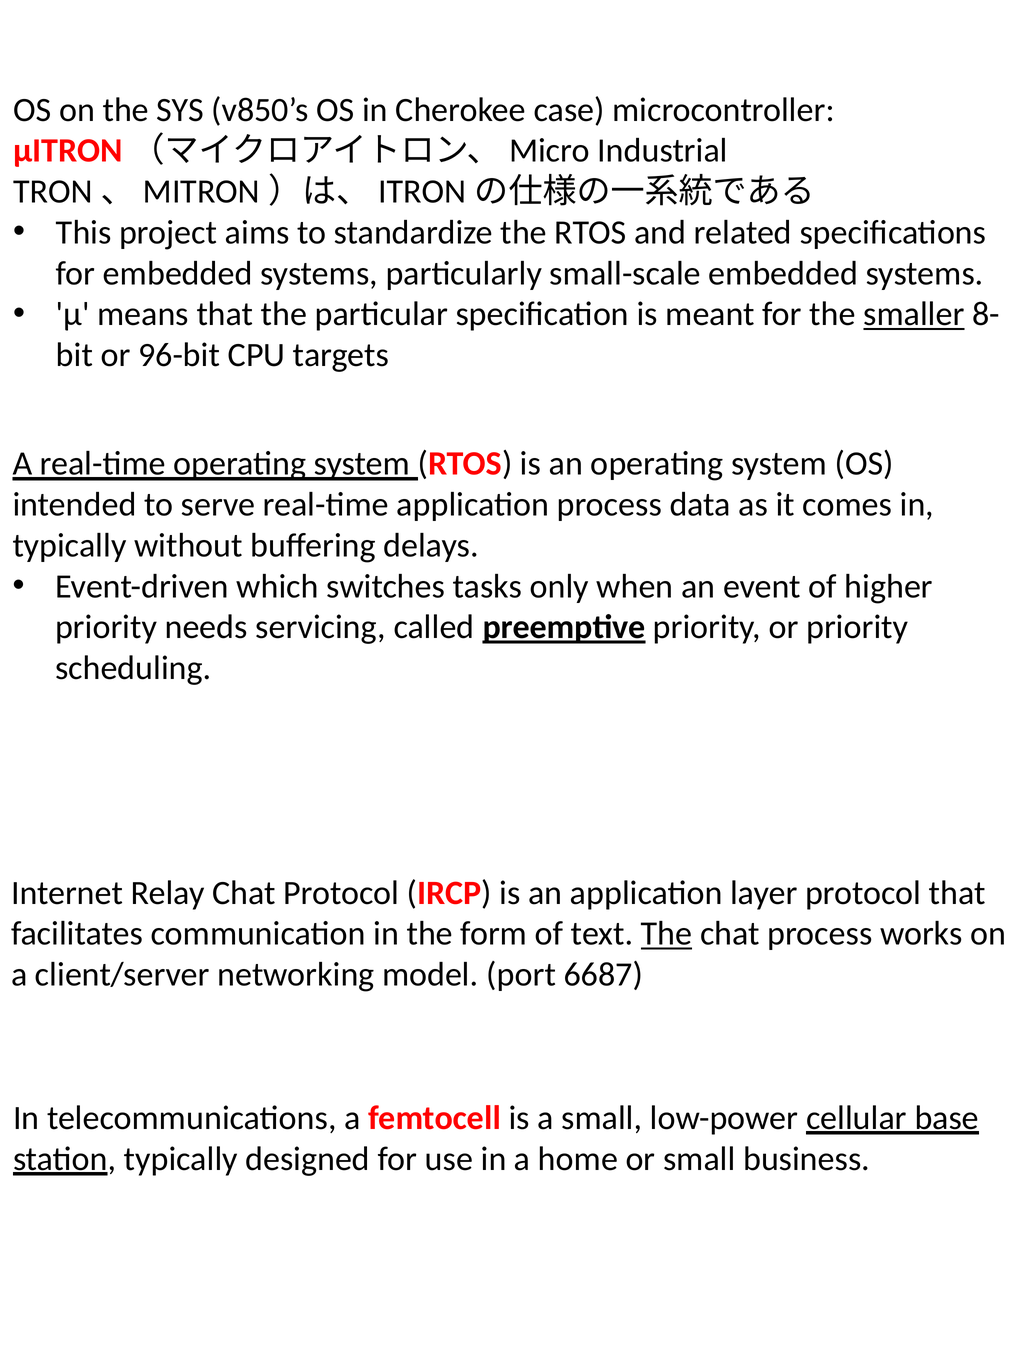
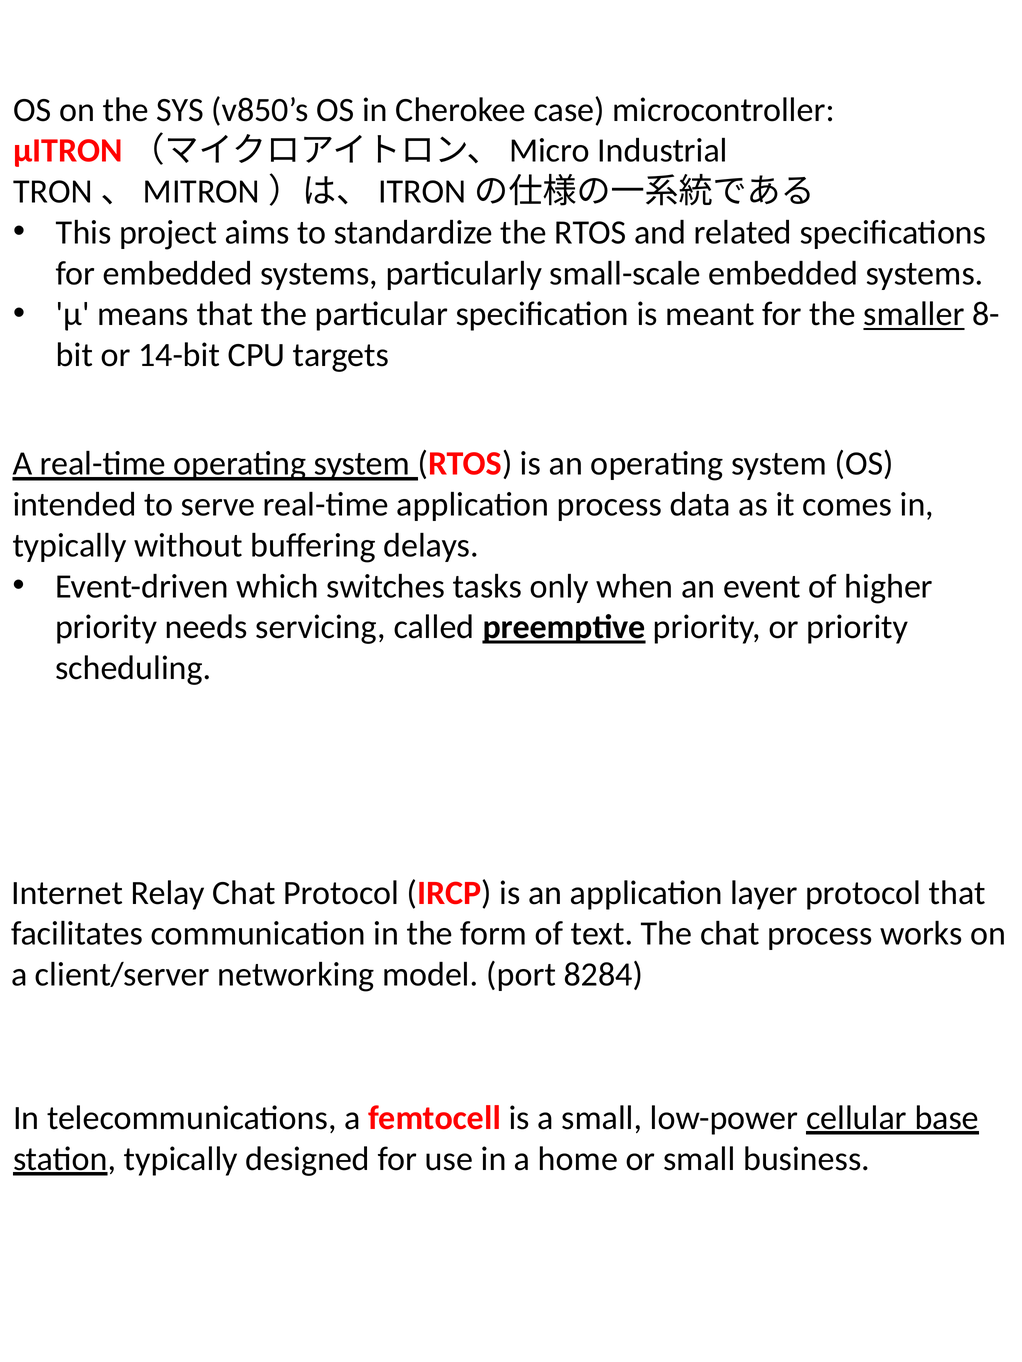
96-bit: 96-bit -> 14-bit
The at (667, 934) underline: present -> none
6687: 6687 -> 8284
